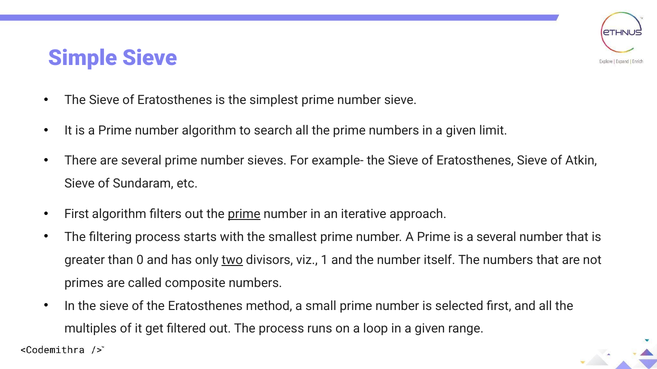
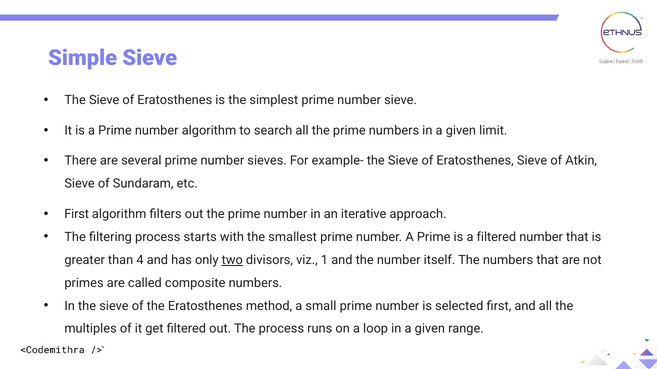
prime at (244, 214) underline: present -> none
a several: several -> filtered
0: 0 -> 4
